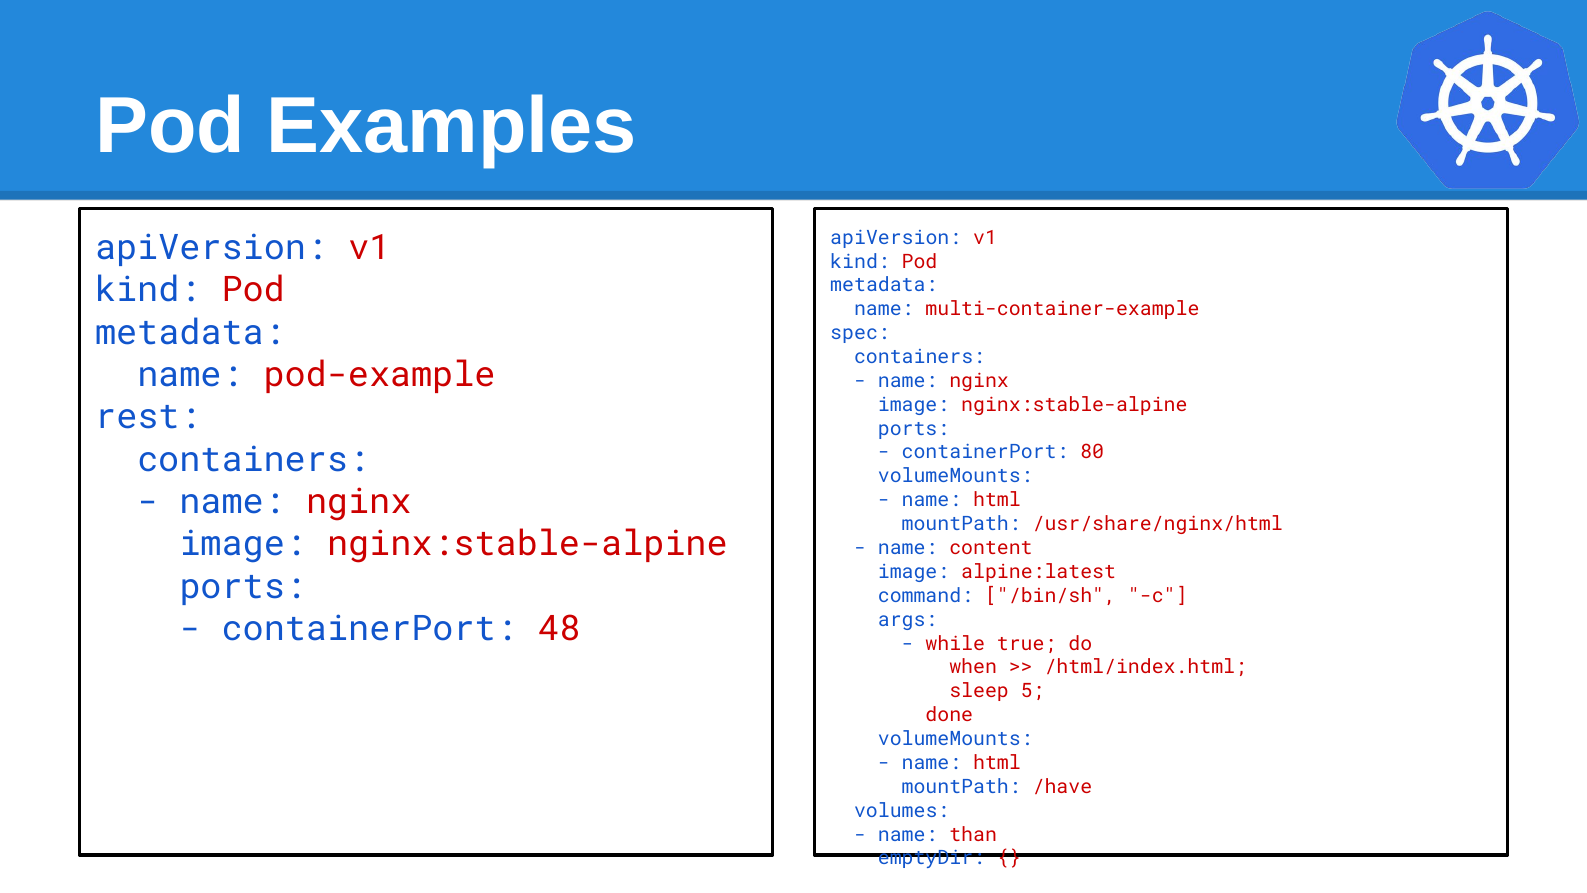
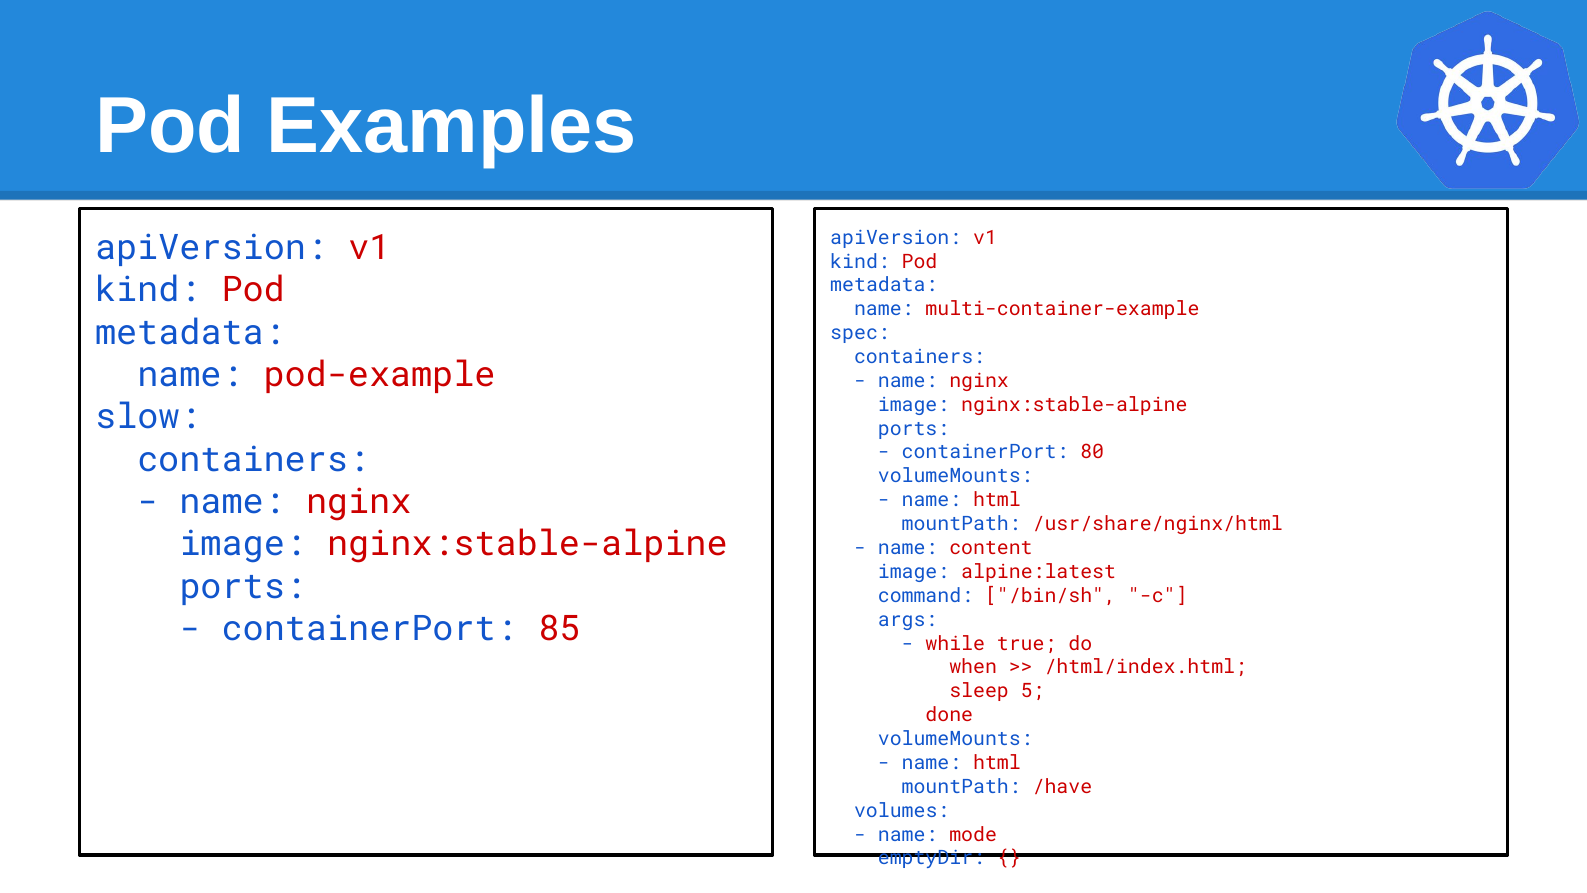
rest: rest -> slow
48: 48 -> 85
than: than -> mode
